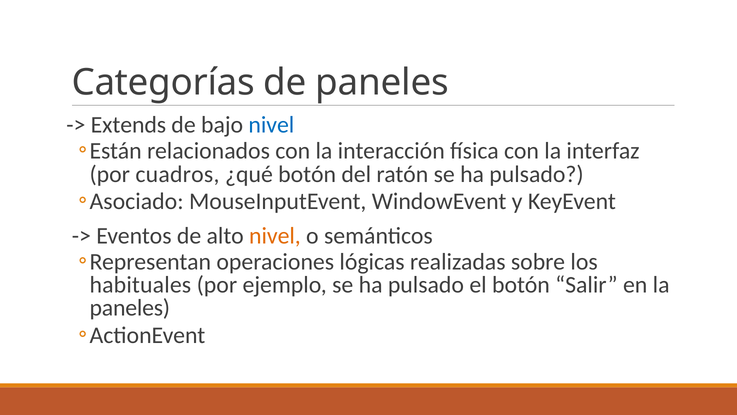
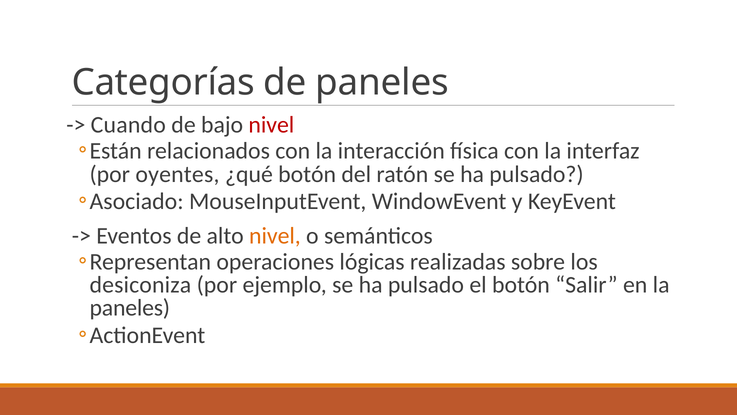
Extends: Extends -> Cuando
nivel at (271, 125) colour: blue -> red
cuadros: cuadros -> oyentes
habituales: habituales -> desiconiza
